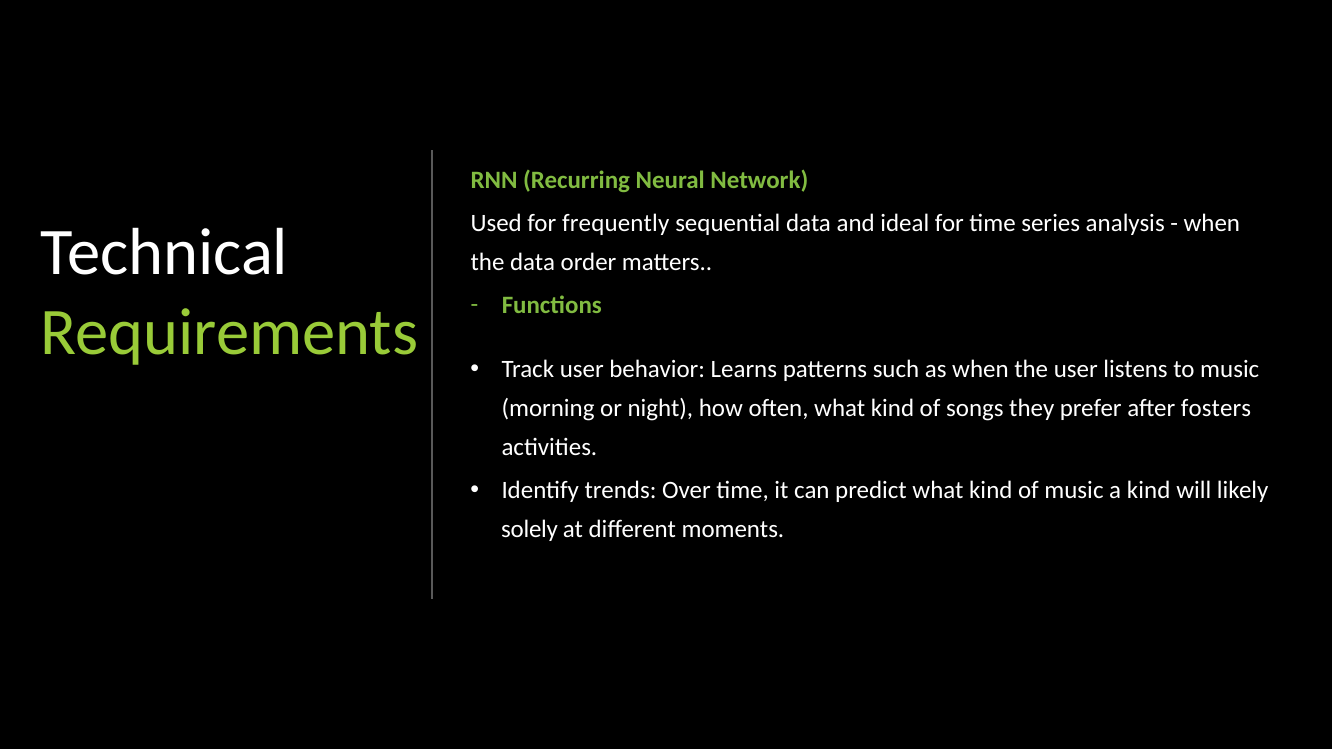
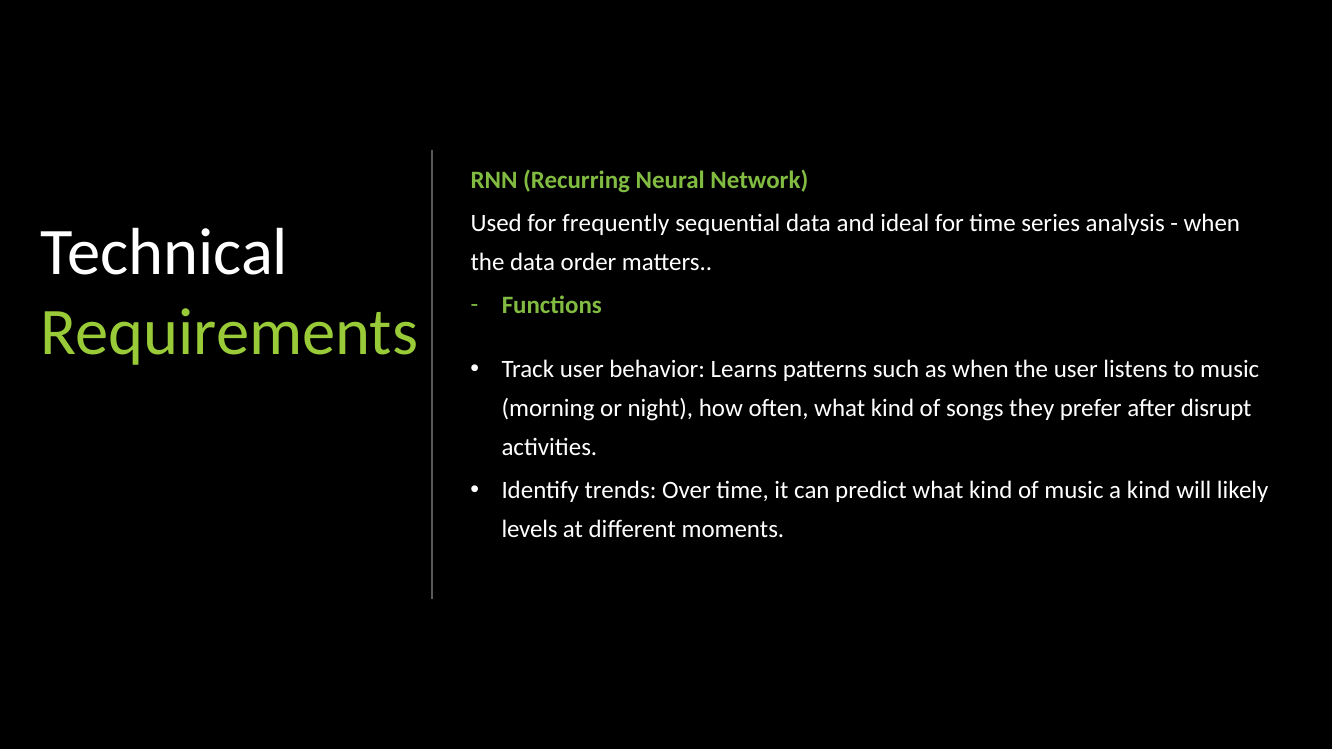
fosters: fosters -> disrupt
solely: solely -> levels
